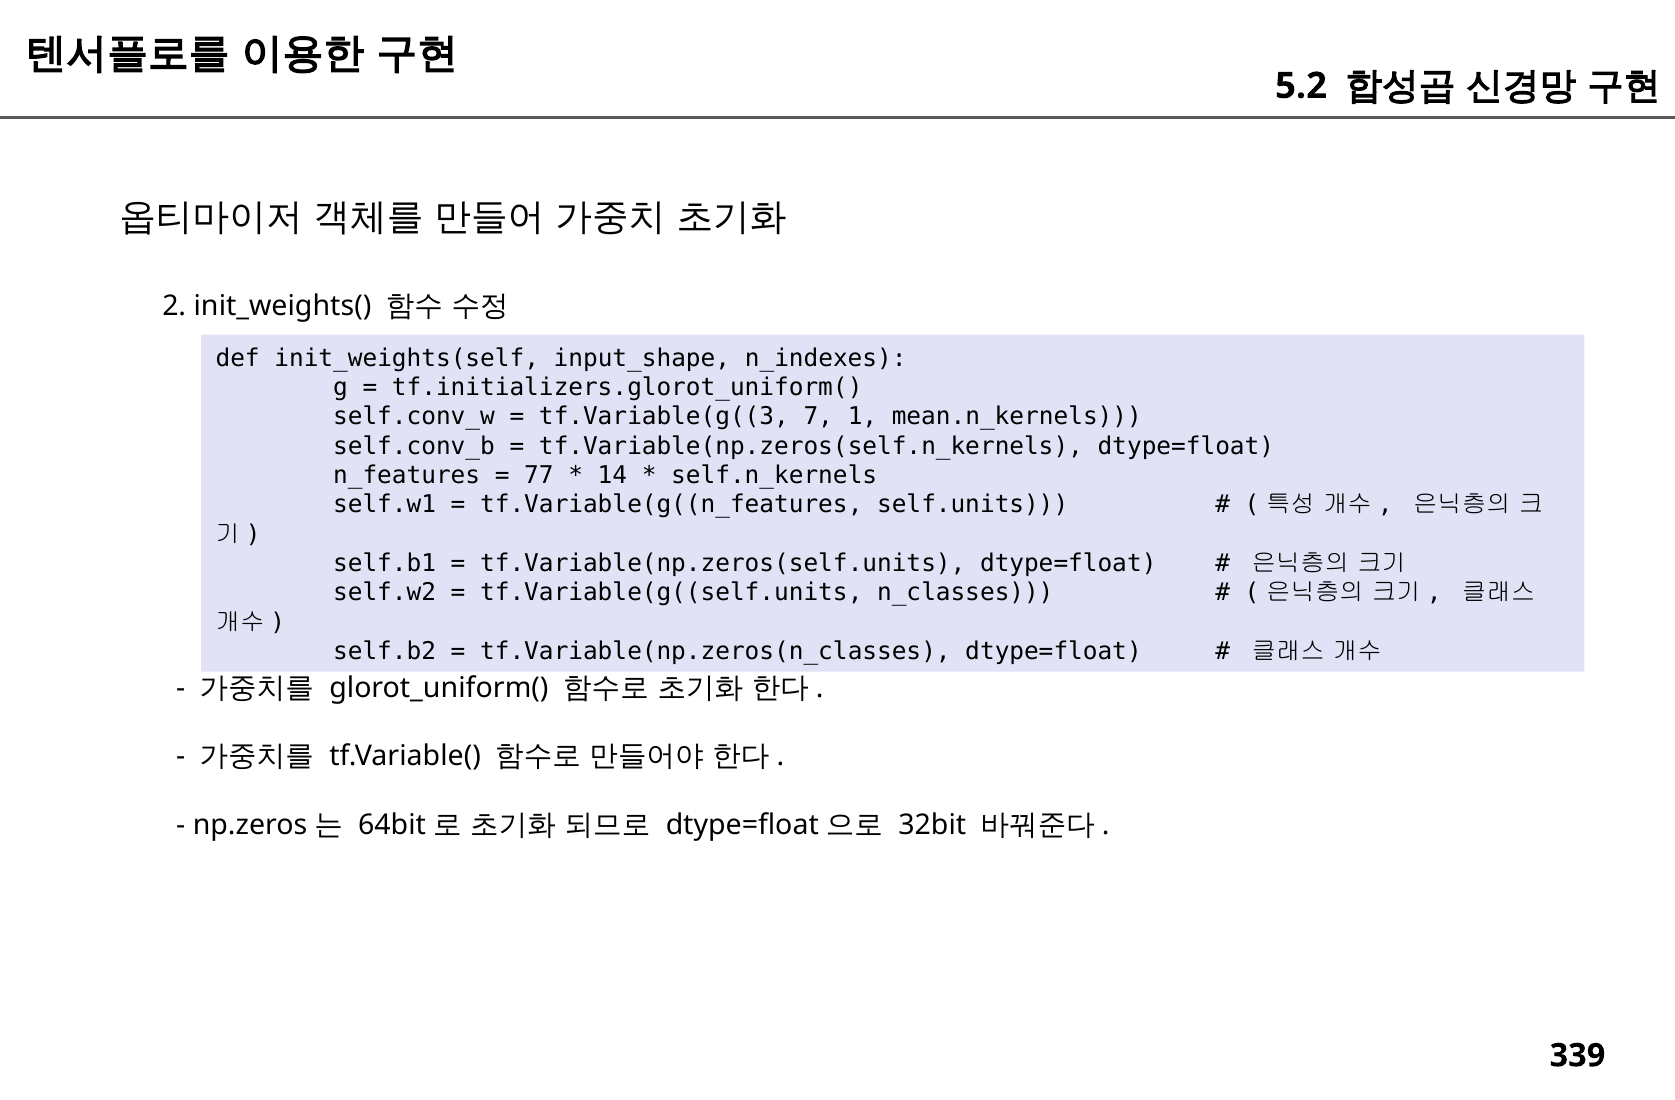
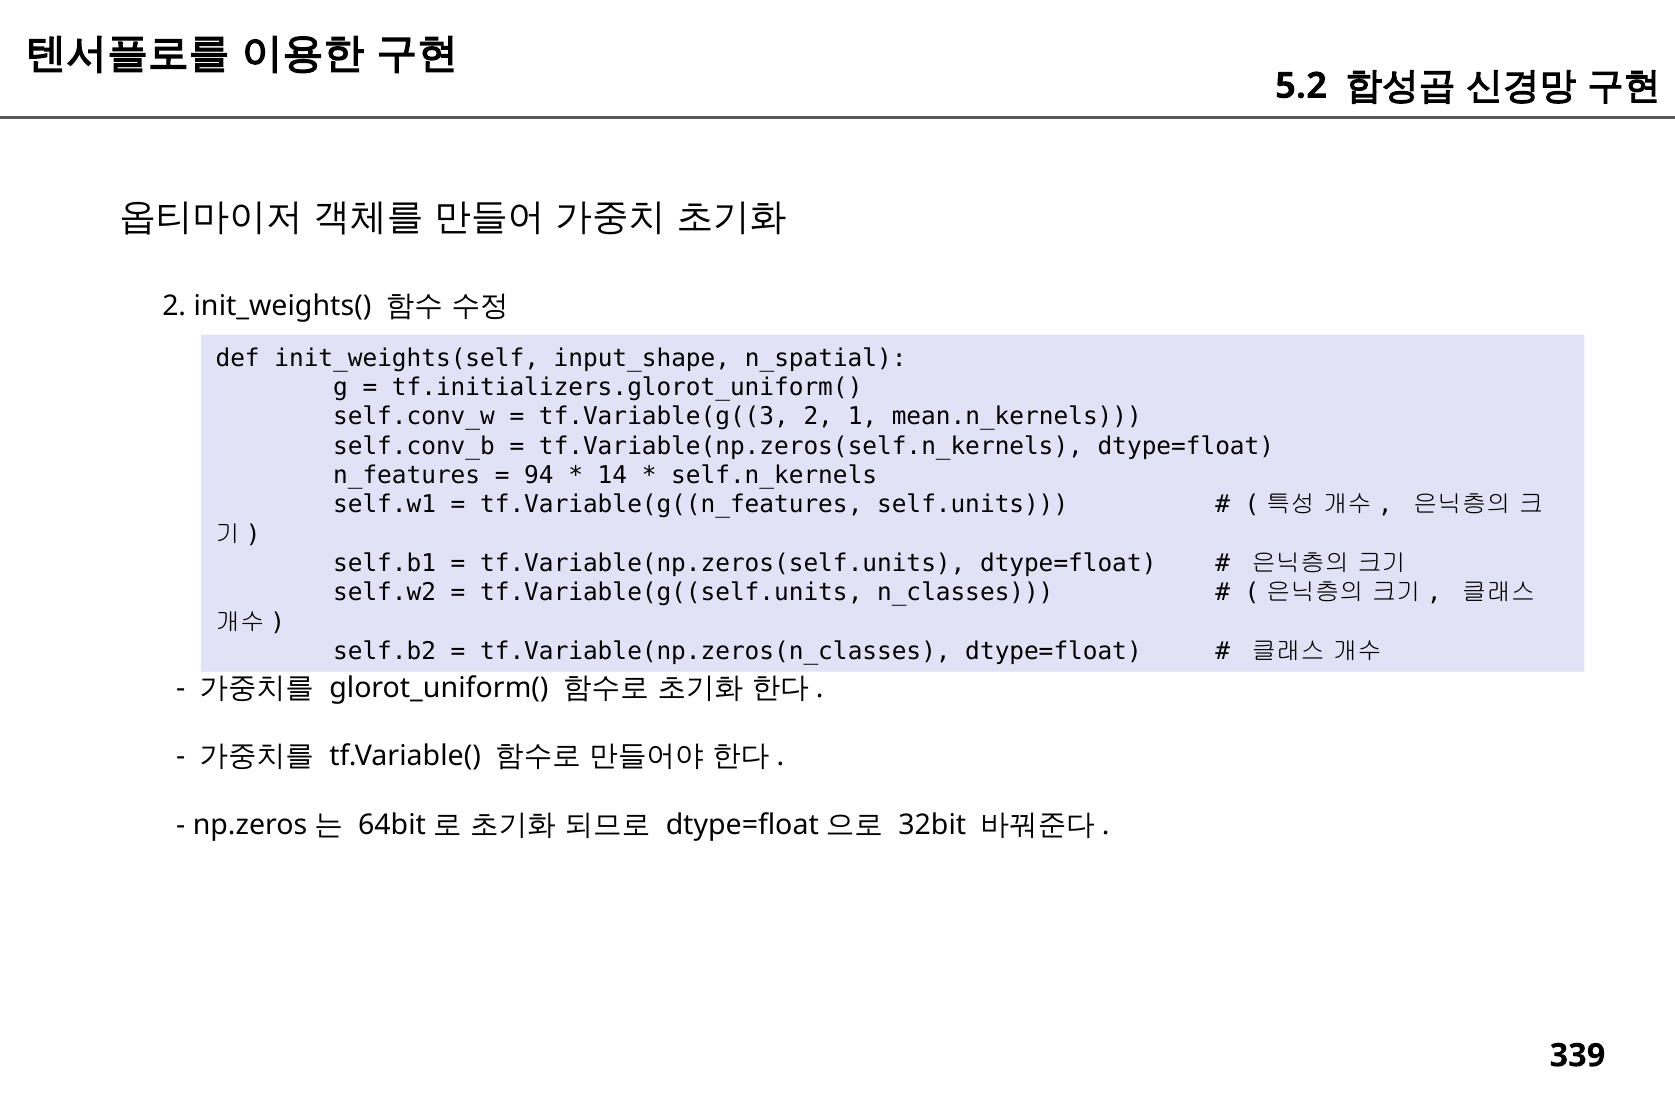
n_indexes: n_indexes -> n_spatial
tf.Variable(g((3 7: 7 -> 2
77: 77 -> 94
